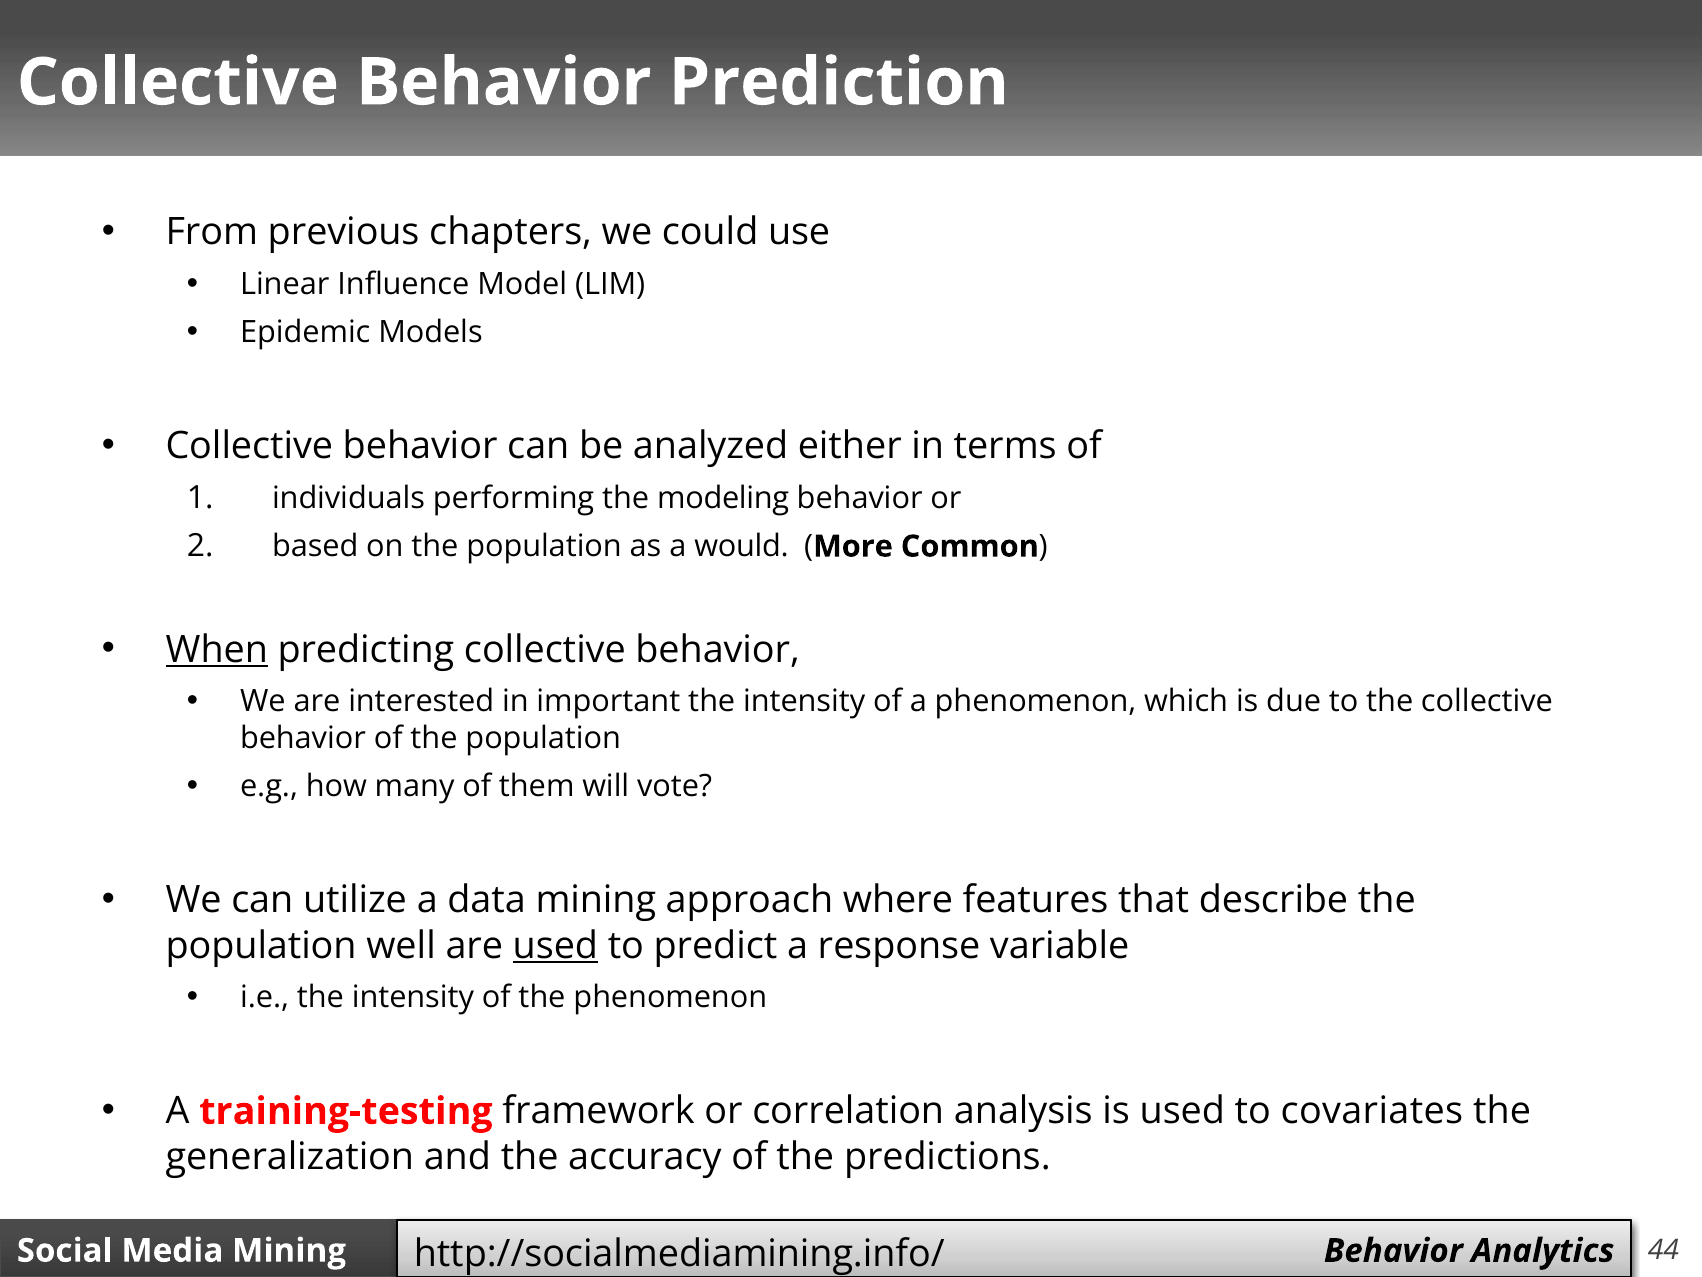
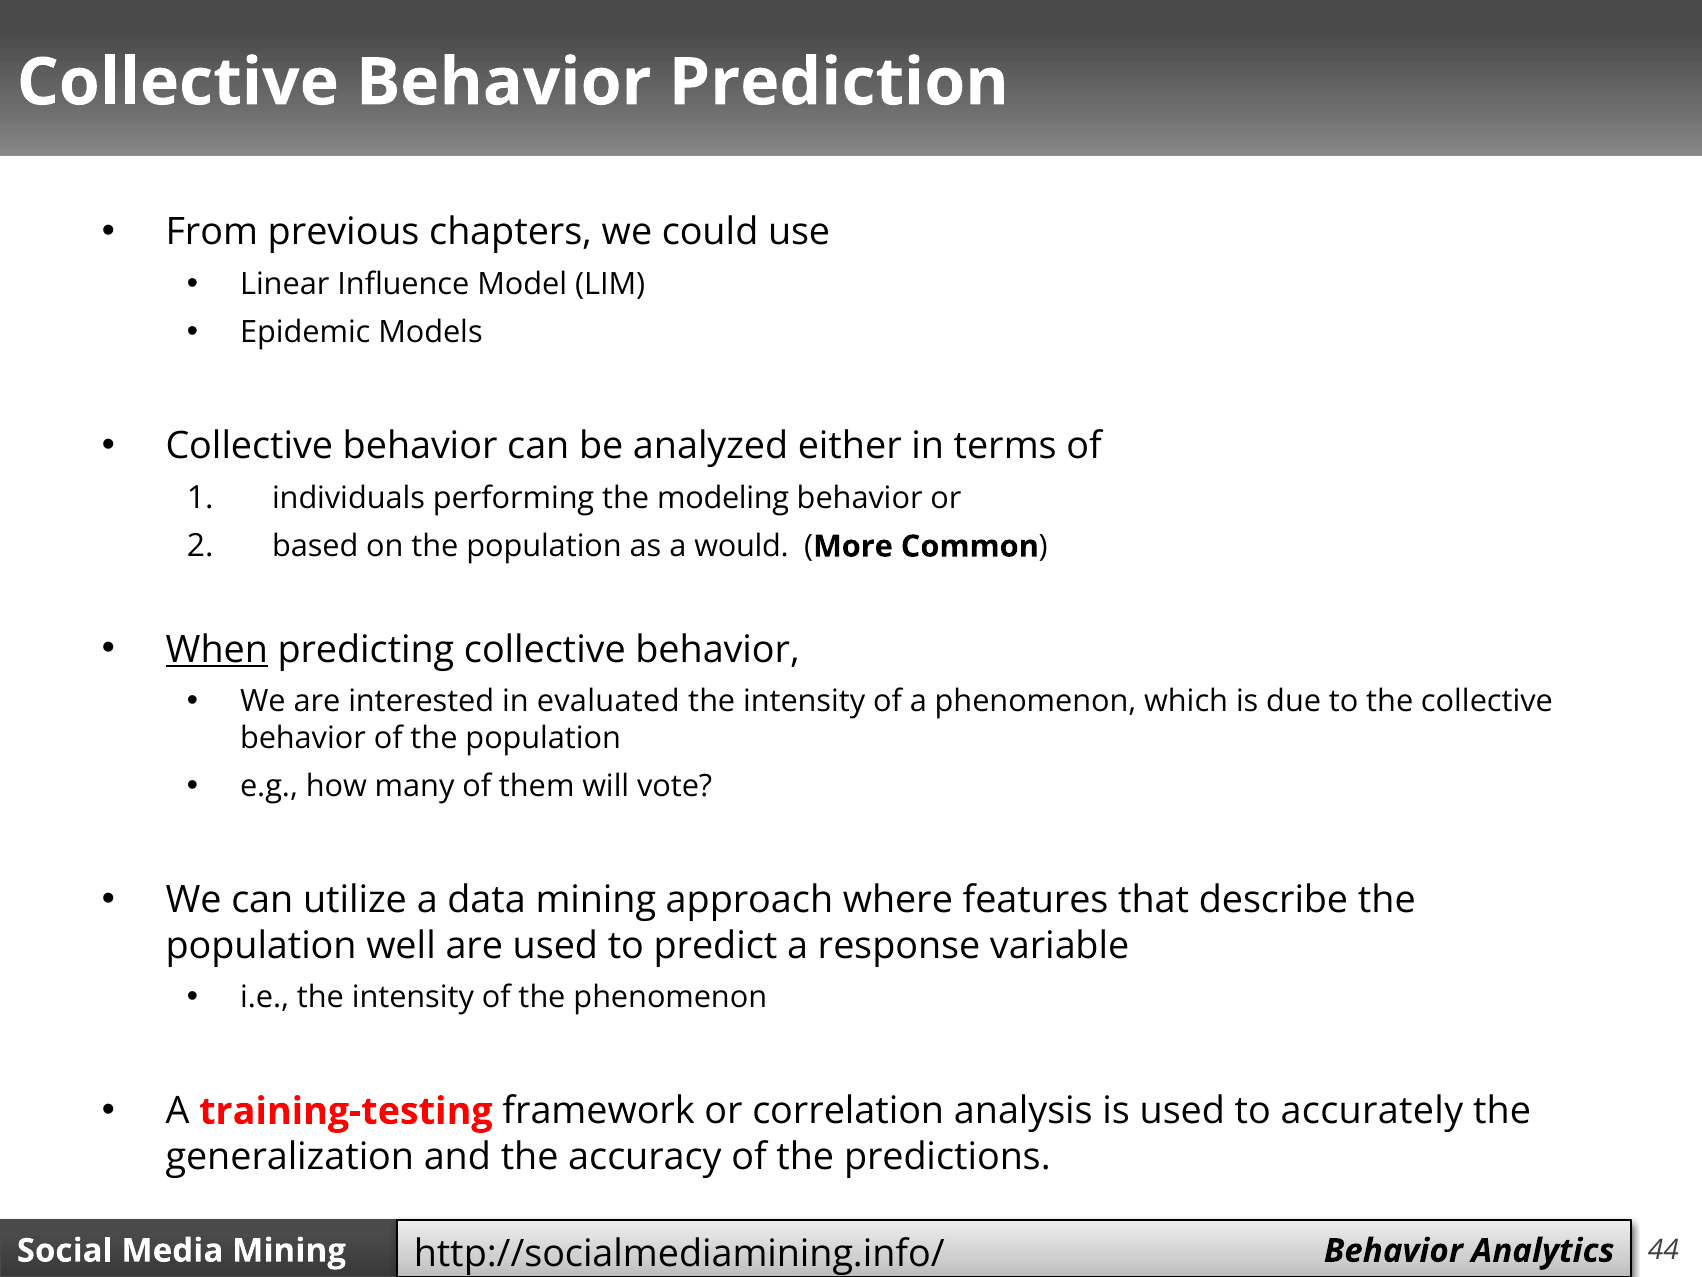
important: important -> evaluated
used at (555, 945) underline: present -> none
covariates: covariates -> accurately
